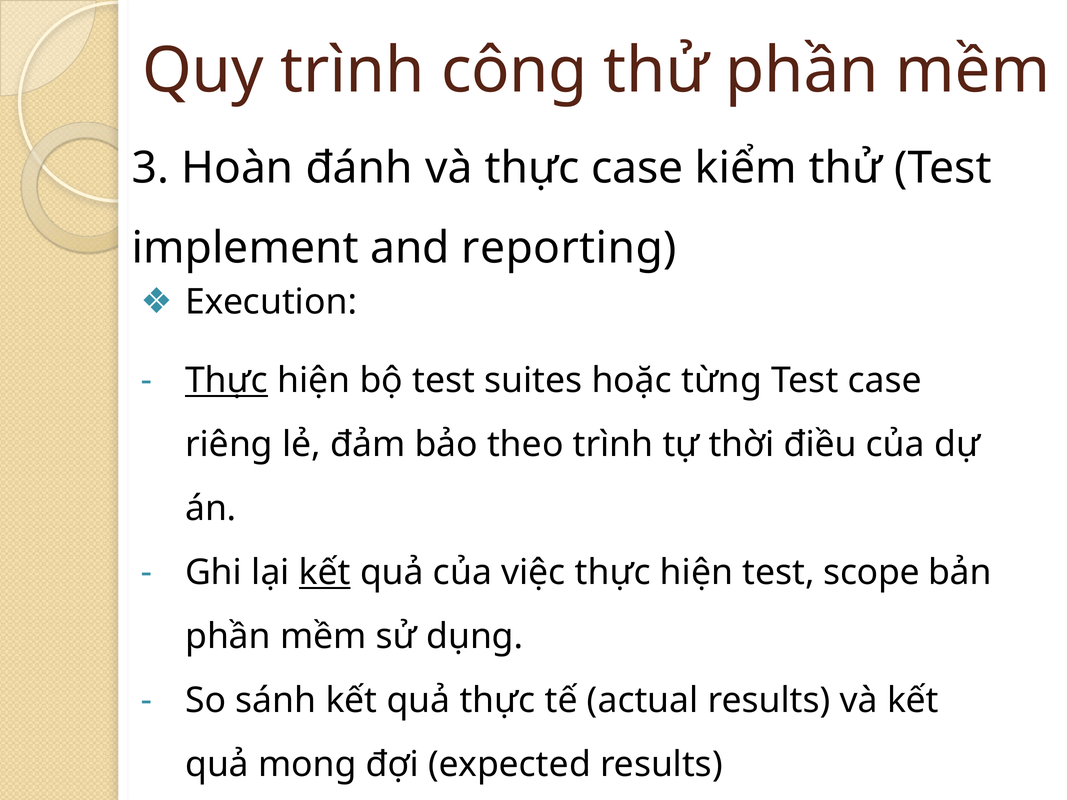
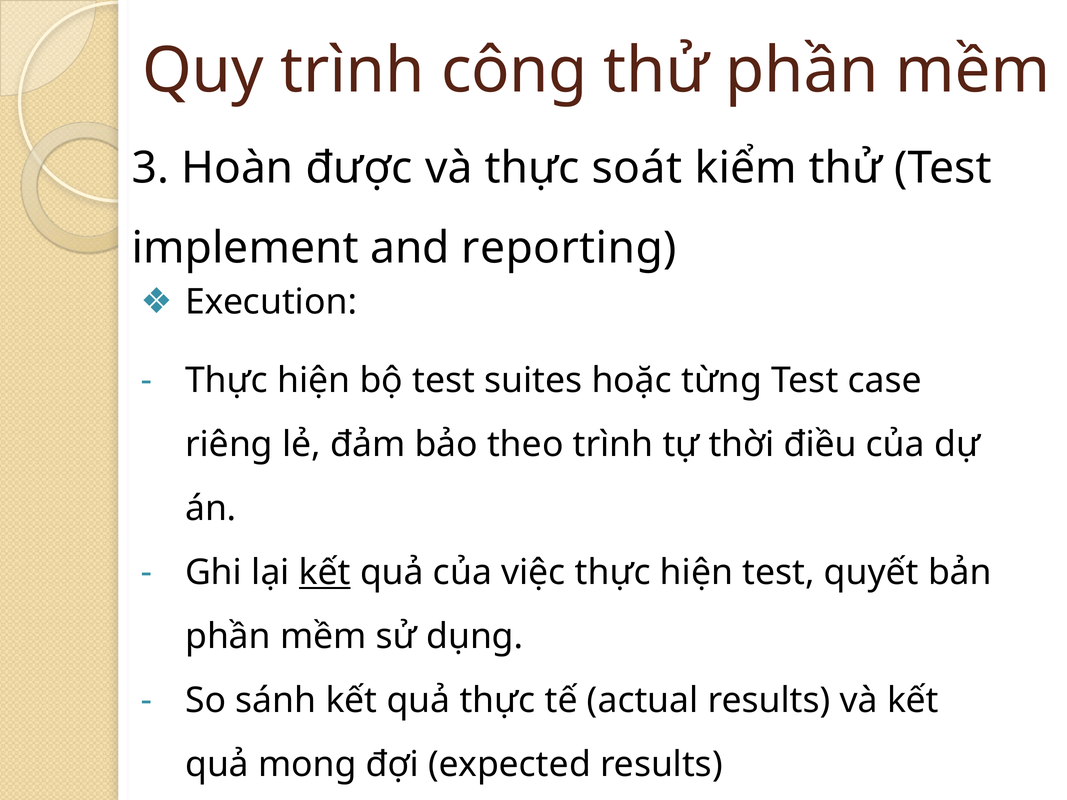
đánh: đánh -> được
thực case: case -> soát
Thực at (227, 381) underline: present -> none
scope: scope -> quyết
